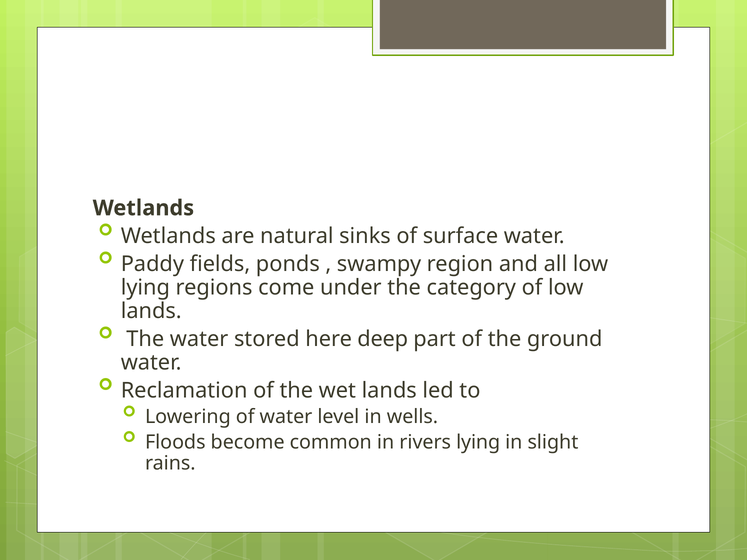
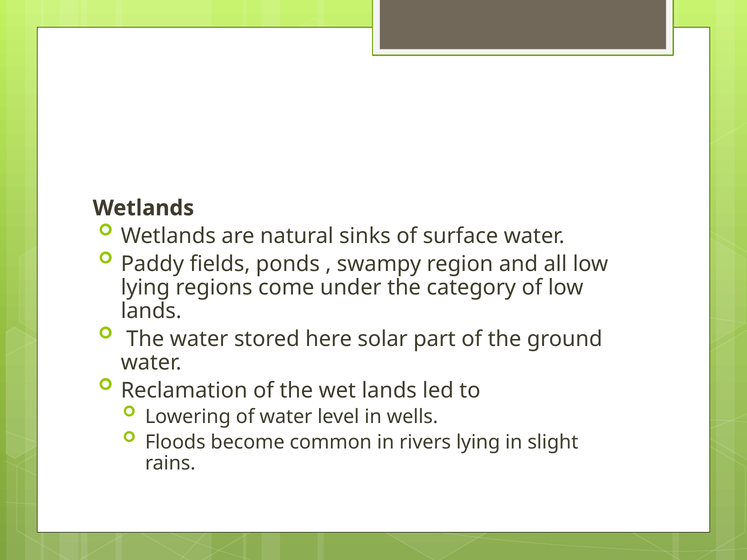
deep: deep -> solar
